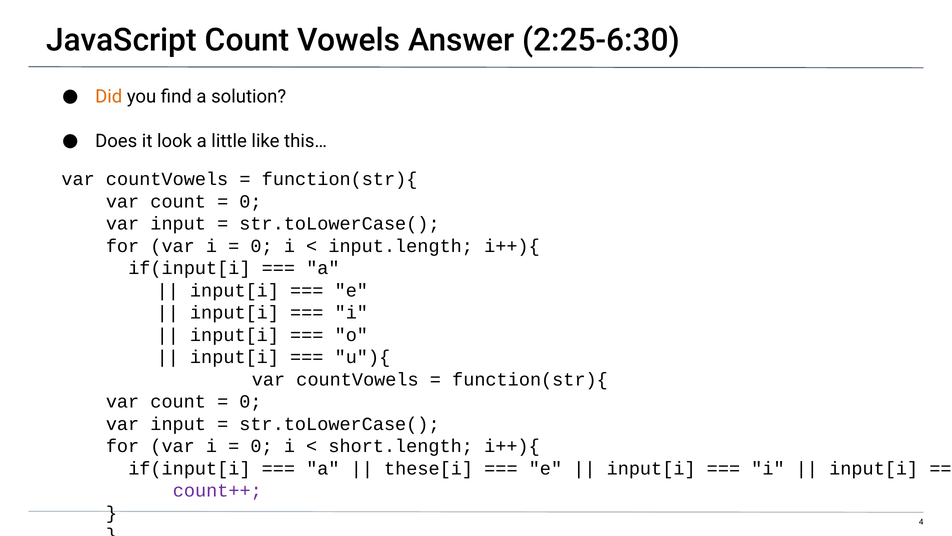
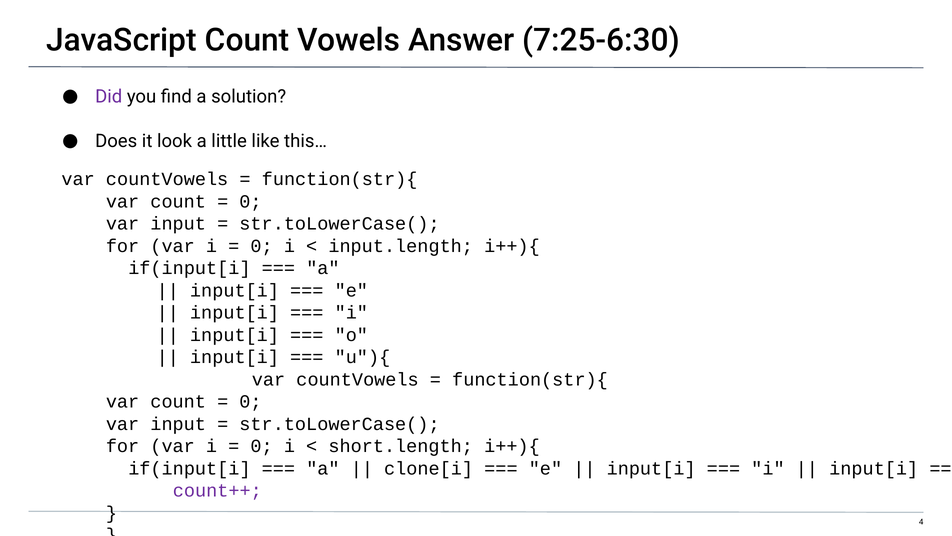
2:25-6:30: 2:25-6:30 -> 7:25-6:30
Did colour: orange -> purple
these[i: these[i -> clone[i
